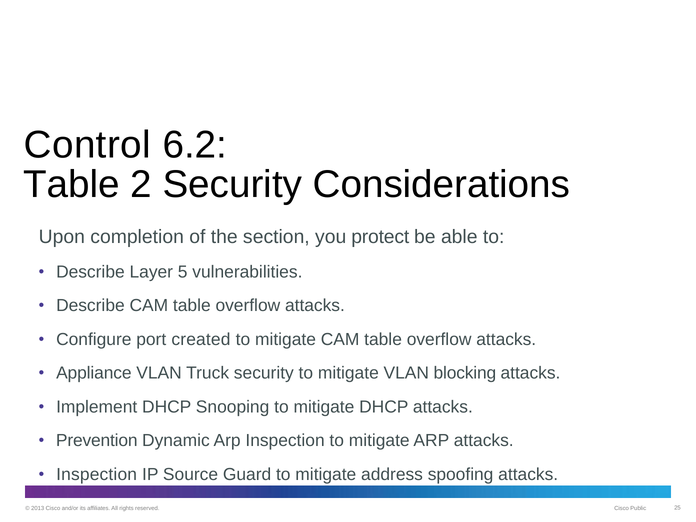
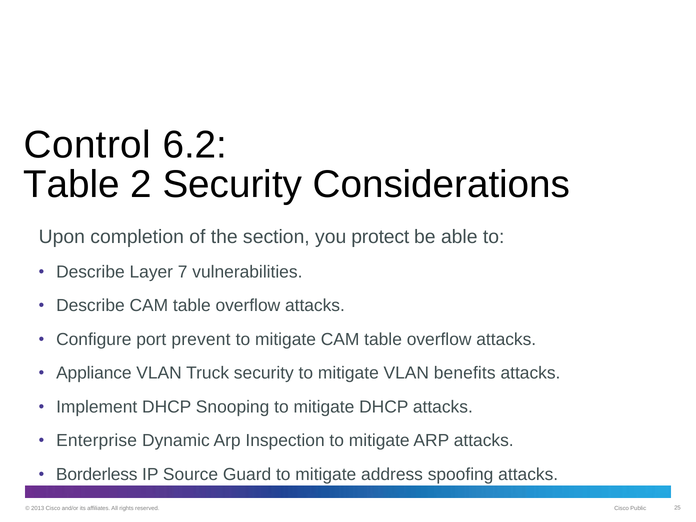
5: 5 -> 7
created: created -> prevent
blocking: blocking -> benefits
Prevention: Prevention -> Enterprise
Inspection at (97, 474): Inspection -> Borderless
